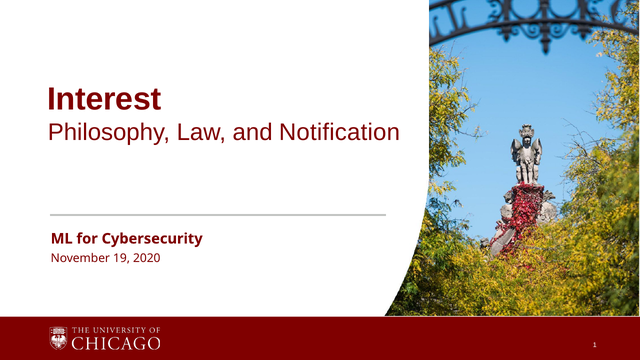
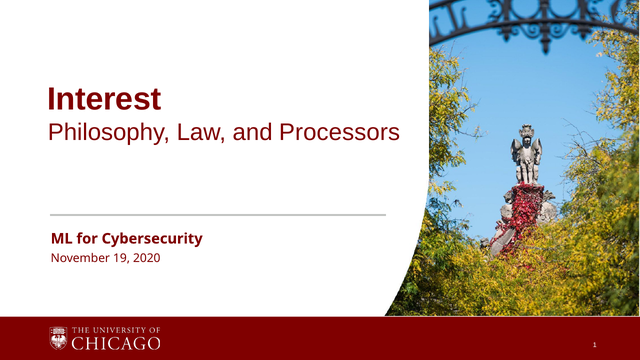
Notification: Notification -> Processors
